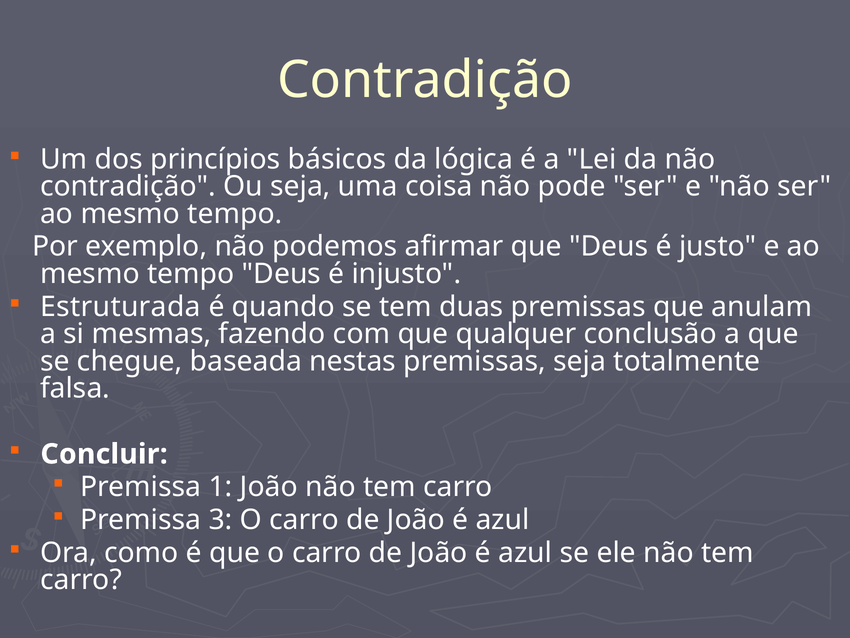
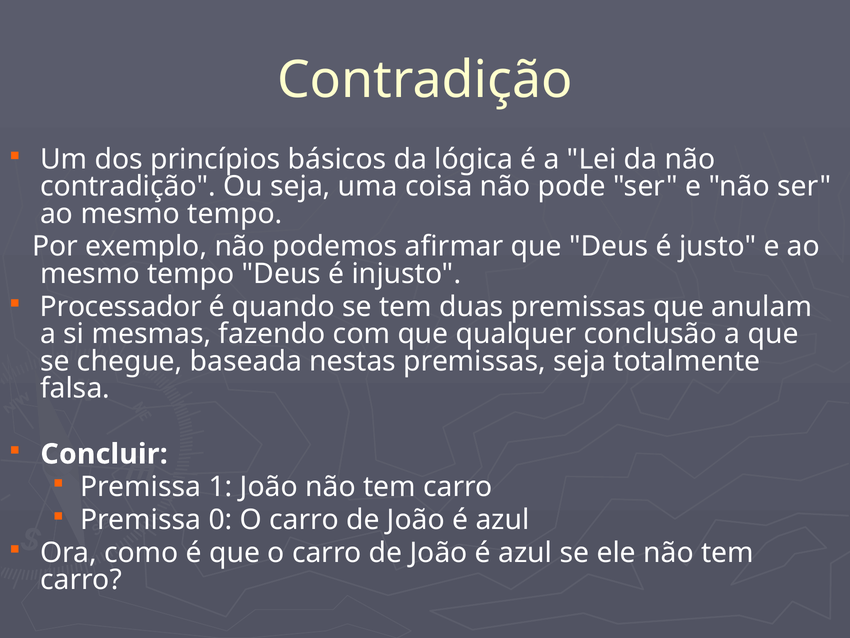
Estruturada: Estruturada -> Processador
3: 3 -> 0
